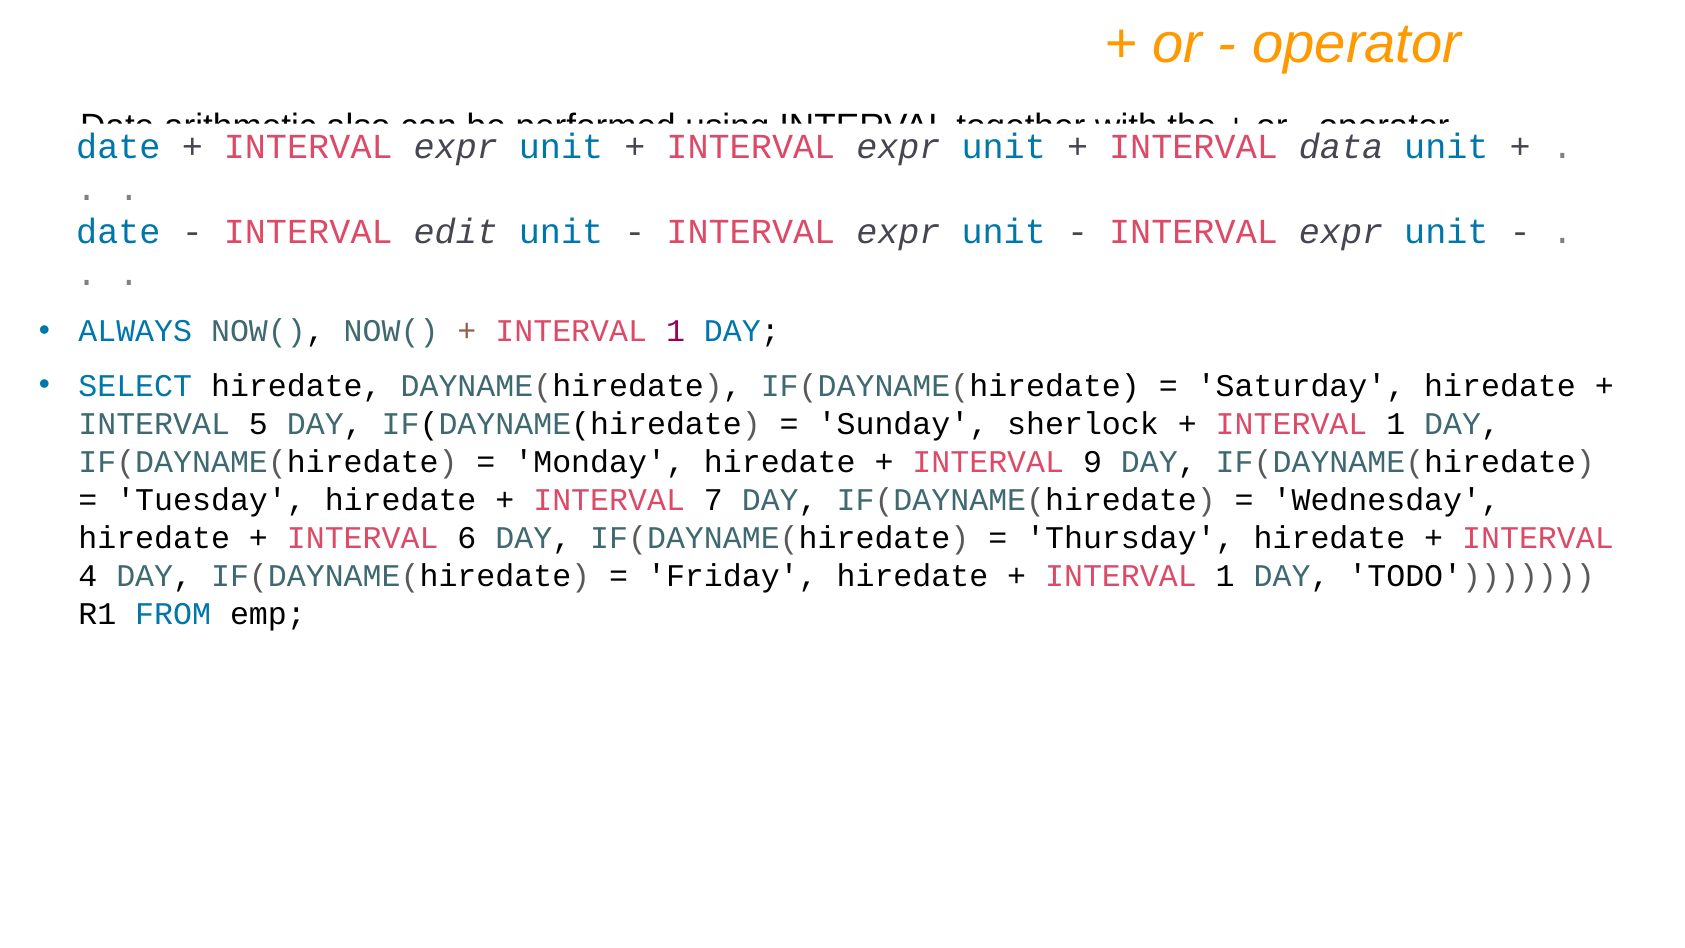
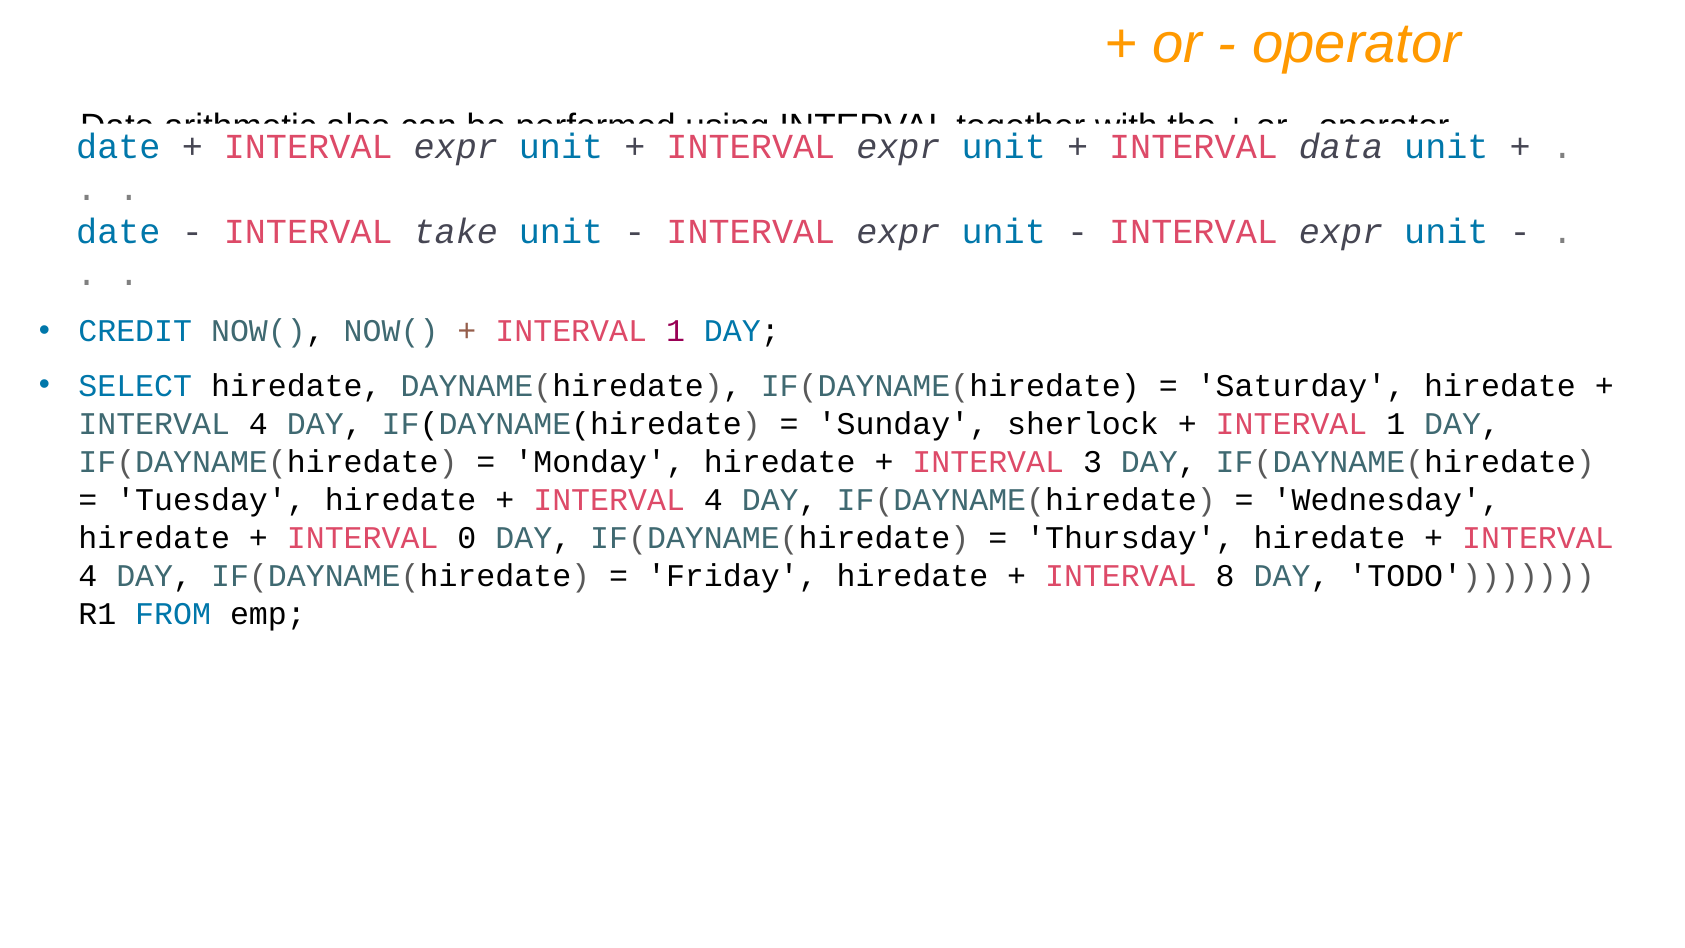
edit: edit -> take
ALWAYS: ALWAYS -> CREDIT
5 at (258, 424): 5 -> 4
9: 9 -> 3
7 at (713, 500): 7 -> 4
6: 6 -> 0
1 at (1225, 576): 1 -> 8
